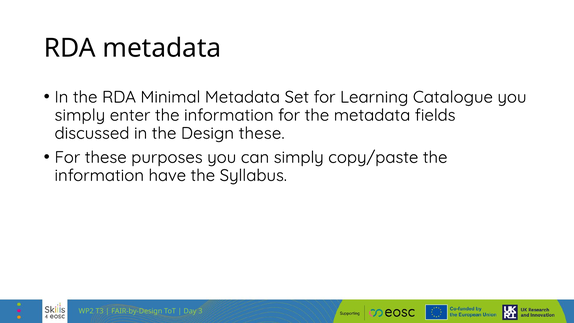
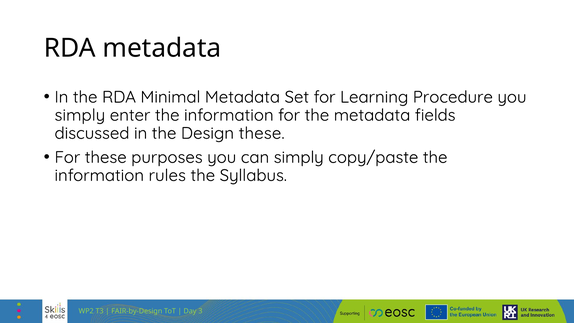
Catalogue: Catalogue -> Procedure
have: have -> rules
